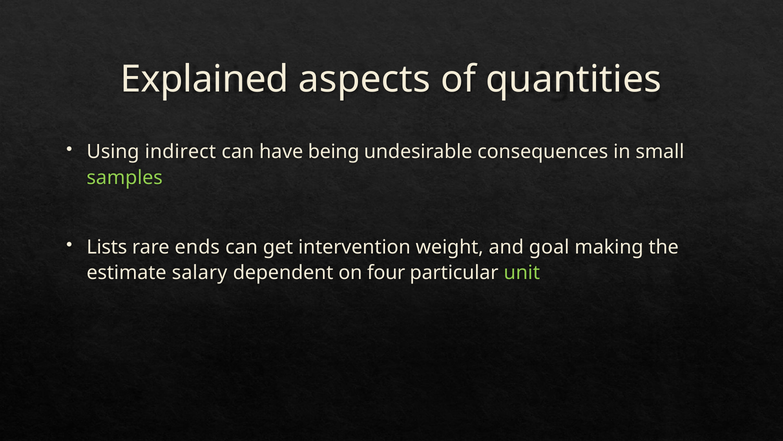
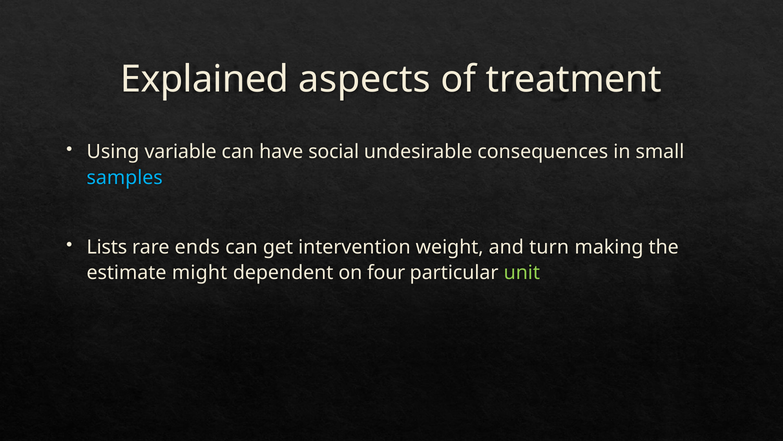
quantities: quantities -> treatment
indirect: indirect -> variable
being: being -> social
samples colour: light green -> light blue
goal: goal -> turn
salary: salary -> might
